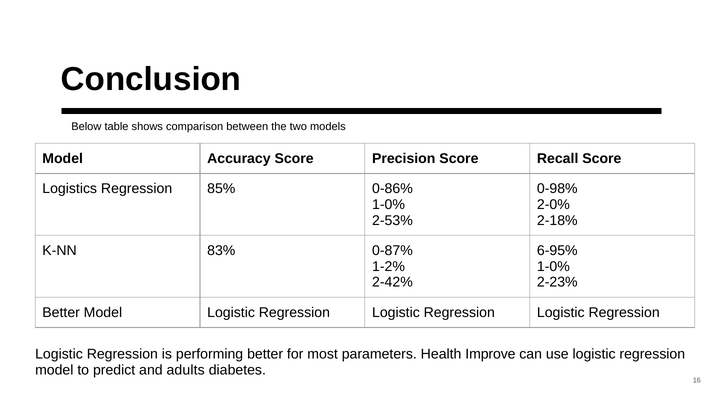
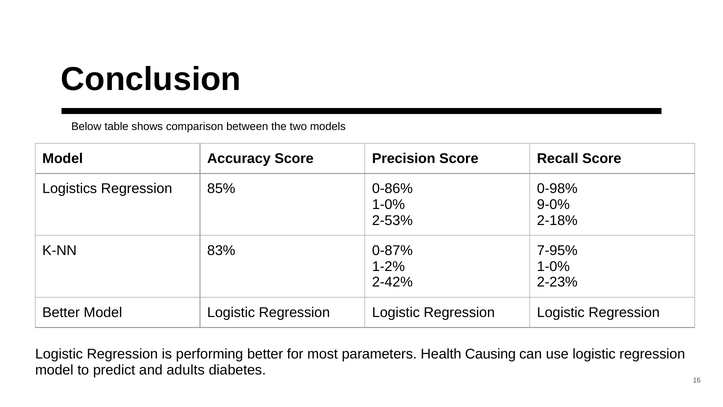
2-0%: 2-0% -> 9-0%
6-95%: 6-95% -> 7-95%
Improve: Improve -> Causing
